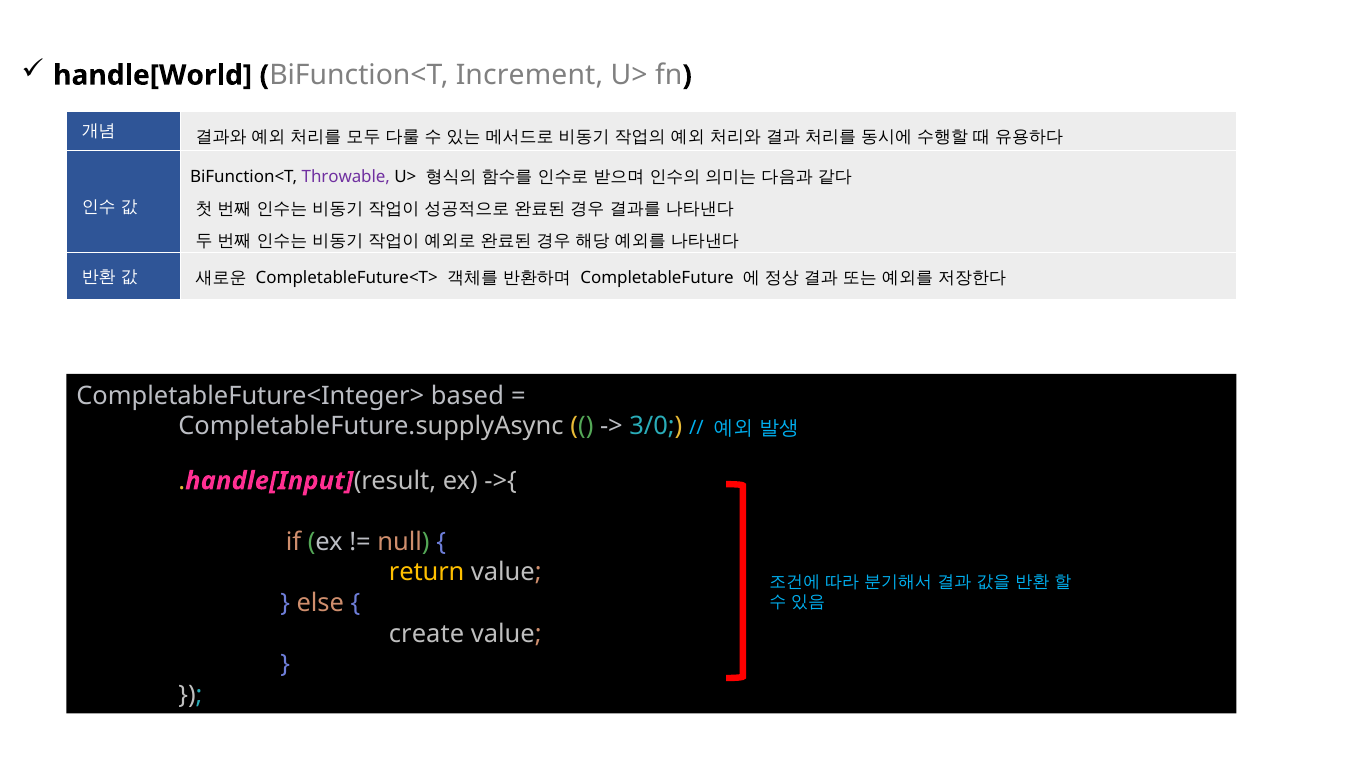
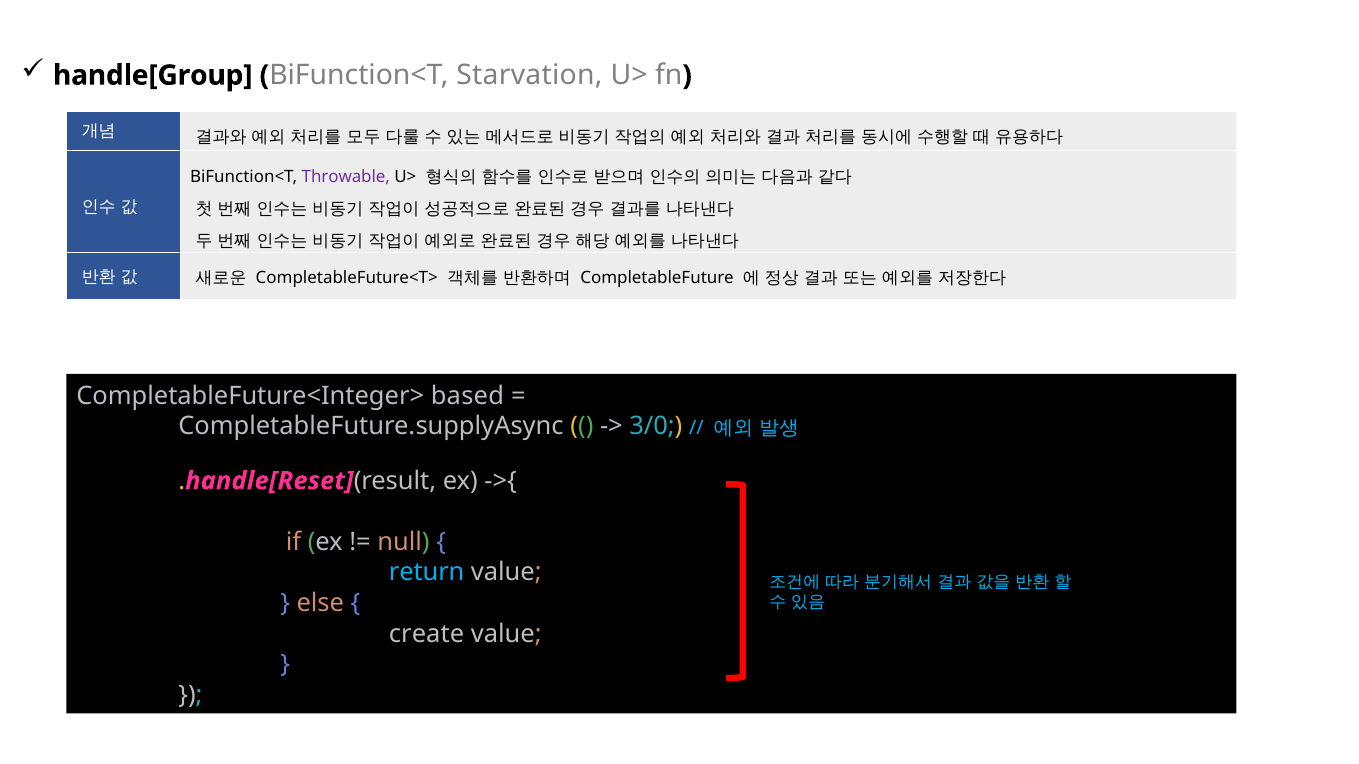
handle[World: handle[World -> handle[Group
Increment: Increment -> Starvation
handle[Input: handle[Input -> handle[Reset
return colour: yellow -> light blue
